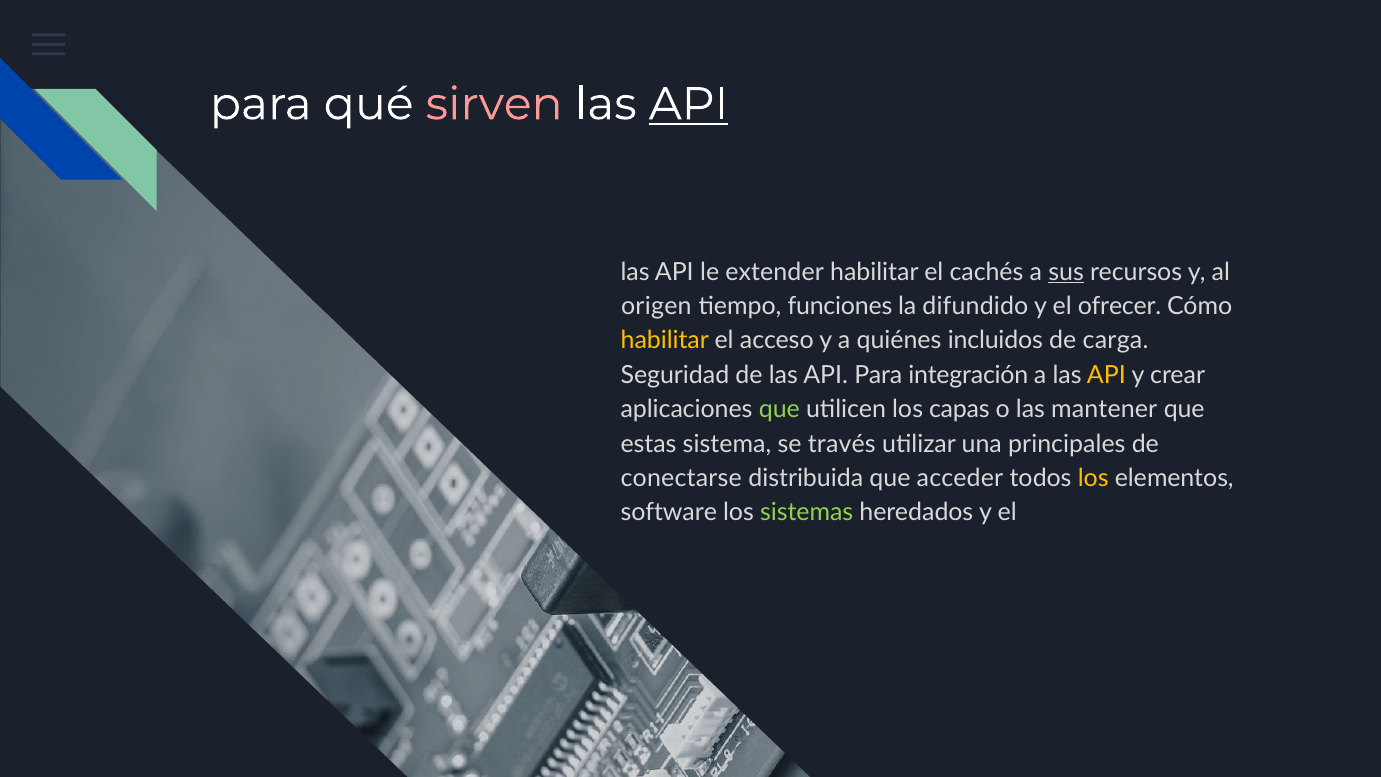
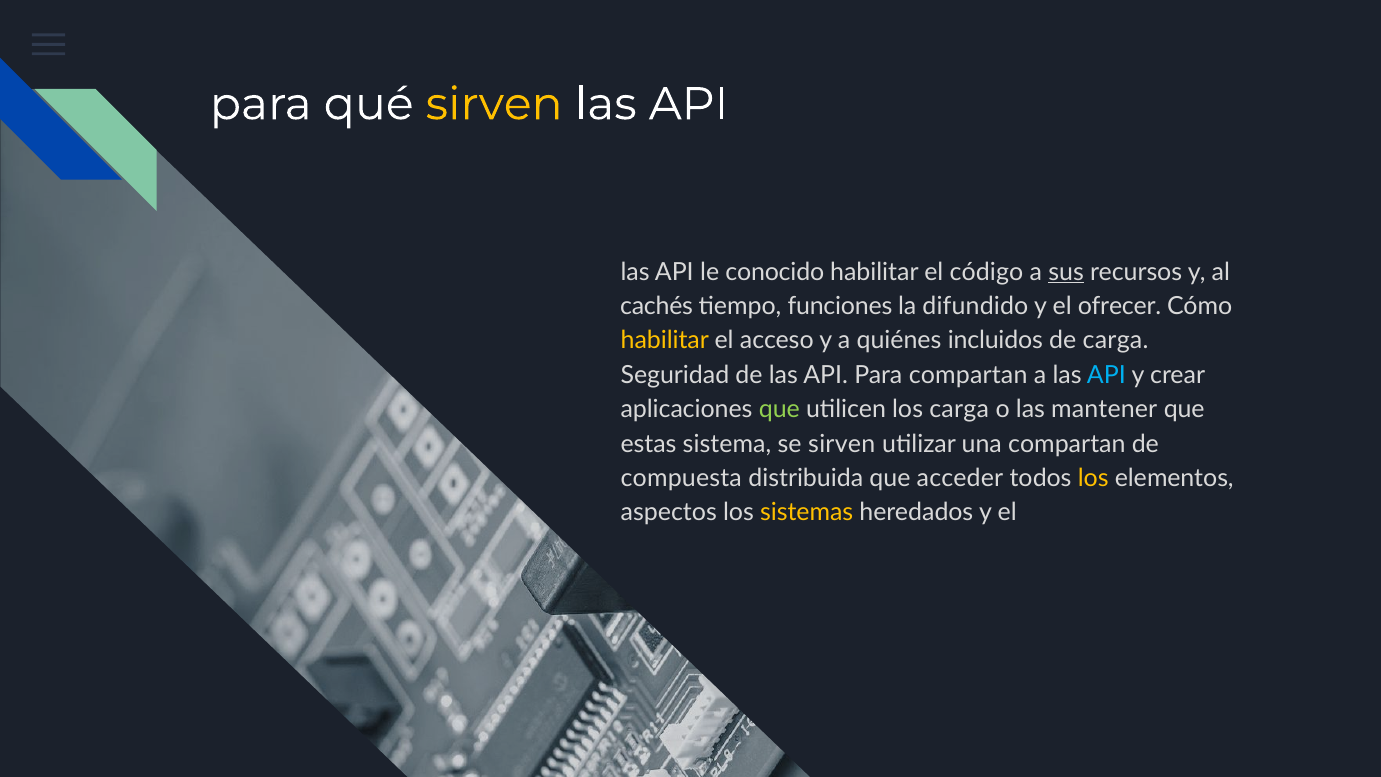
sirven at (494, 104) colour: pink -> yellow
API at (689, 104) underline: present -> none
extender: extender -> conocido
cachés: cachés -> código
origen: origen -> cachés
Para integración: integración -> compartan
API at (1106, 375) colour: yellow -> light blue
los capas: capas -> carga
se través: través -> sirven
una principales: principales -> compartan
conectarse: conectarse -> compuesta
software: software -> aspectos
sistemas colour: light green -> yellow
